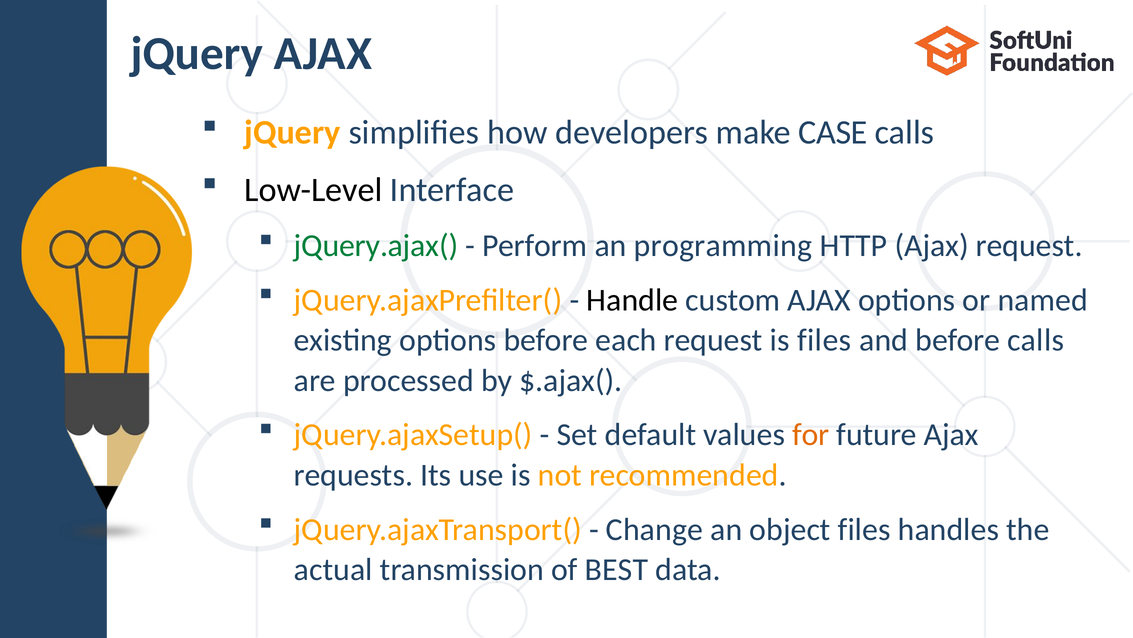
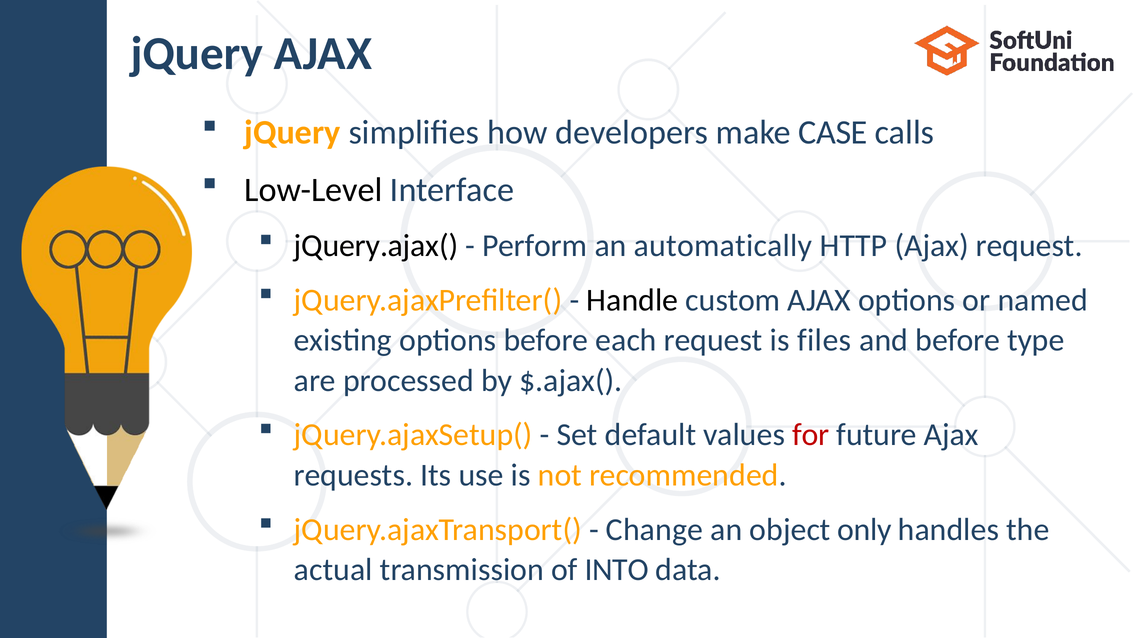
jQuery.ajax( colour: green -> black
programming: programming -> automatically
before calls: calls -> type
for colour: orange -> red
object files: files -> only
BEST: BEST -> INTO
